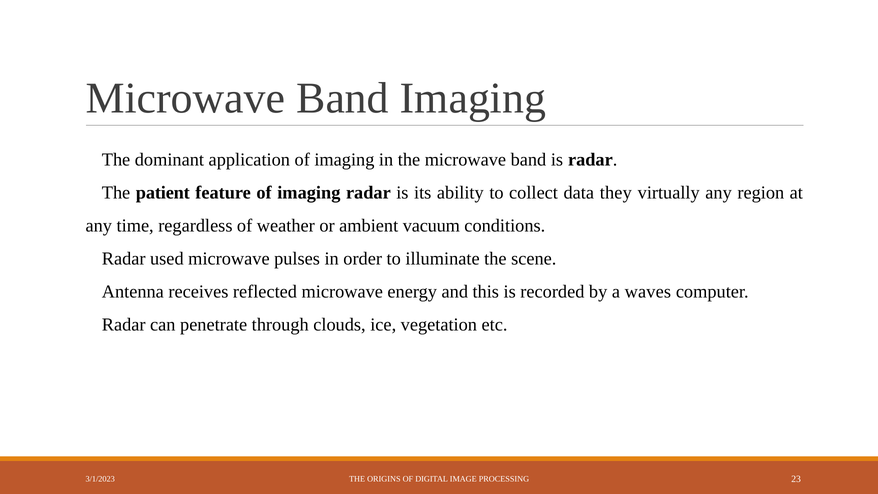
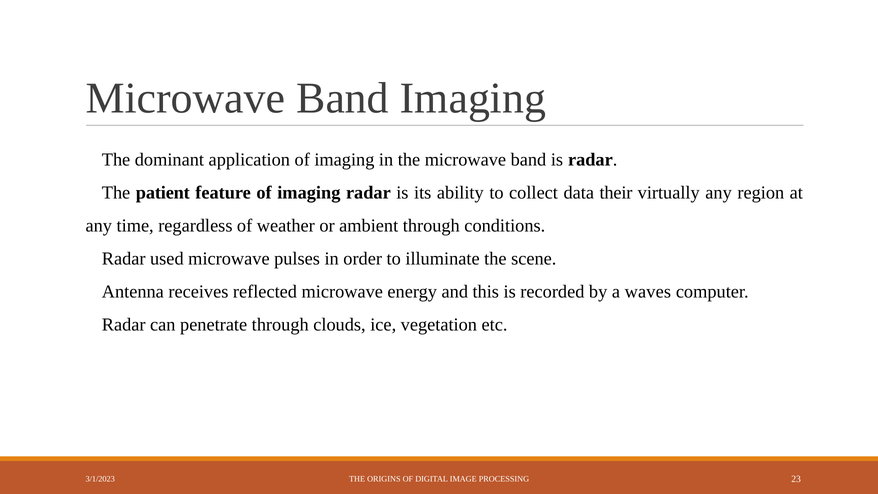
they: they -> their
ambient vacuum: vacuum -> through
